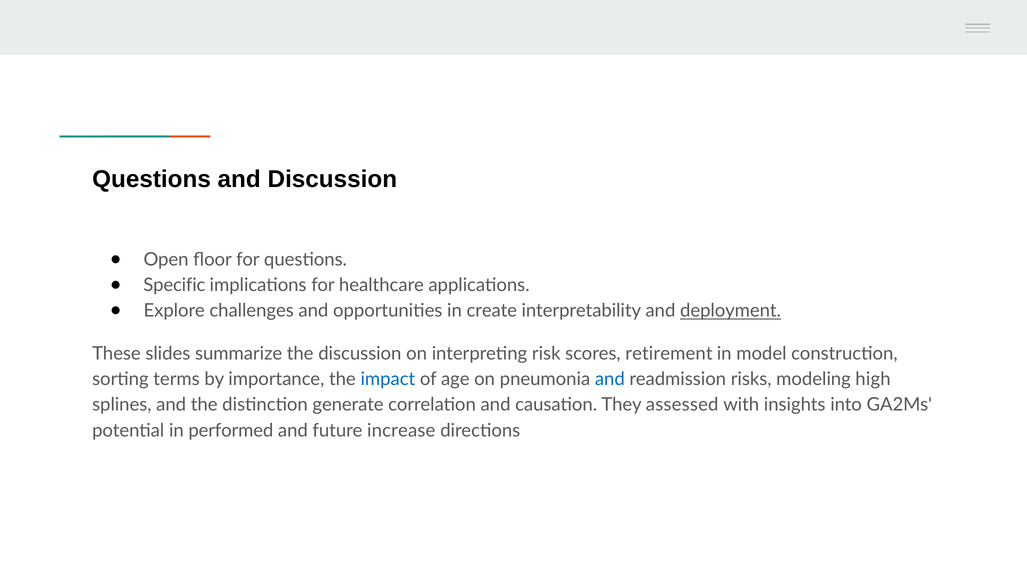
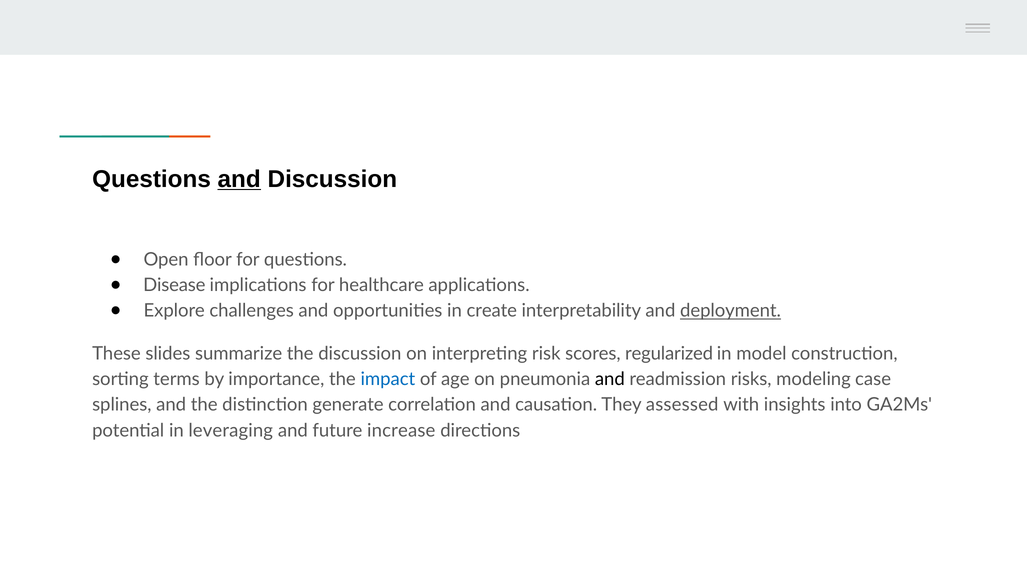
and at (239, 179) underline: none -> present
Specific: Specific -> Disease
retirement: retirement -> regularized
and at (610, 379) colour: blue -> black
high: high -> case
performed: performed -> leveraging
